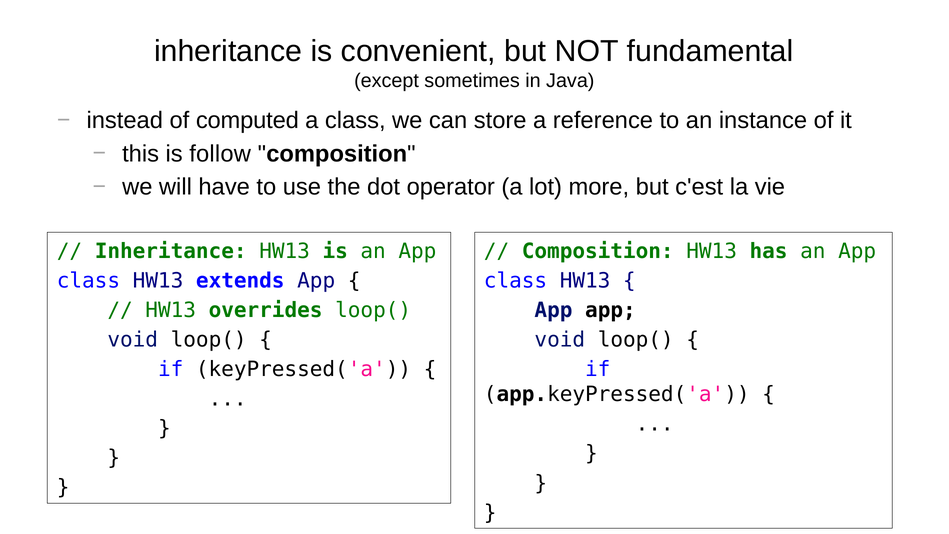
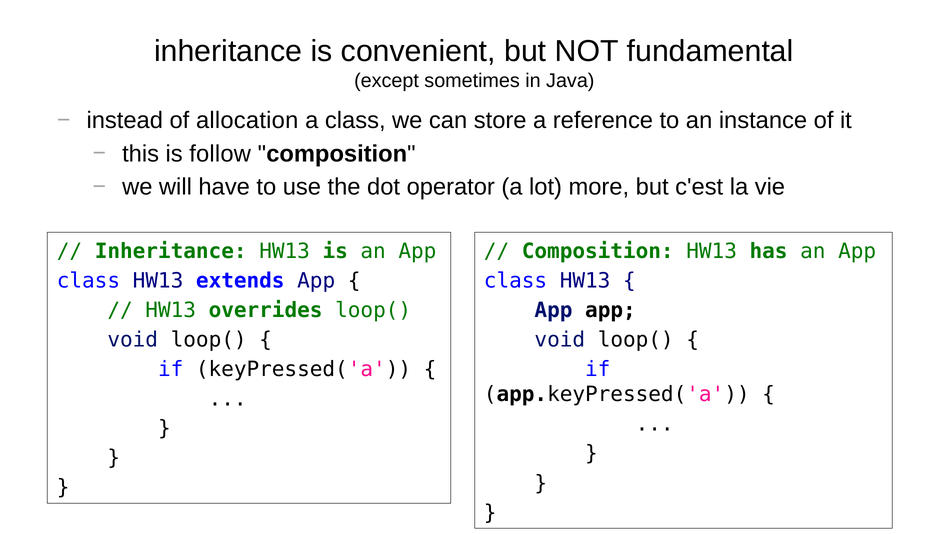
computed: computed -> allocation
